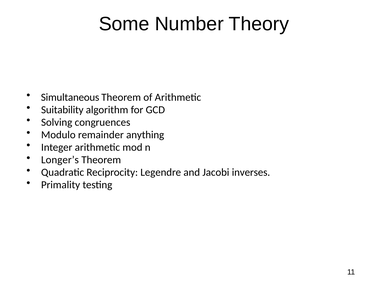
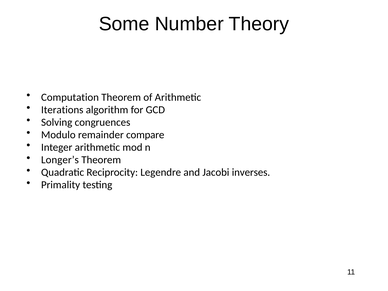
Simultaneous: Simultaneous -> Computation
Suitability: Suitability -> Iterations
anything: anything -> compare
